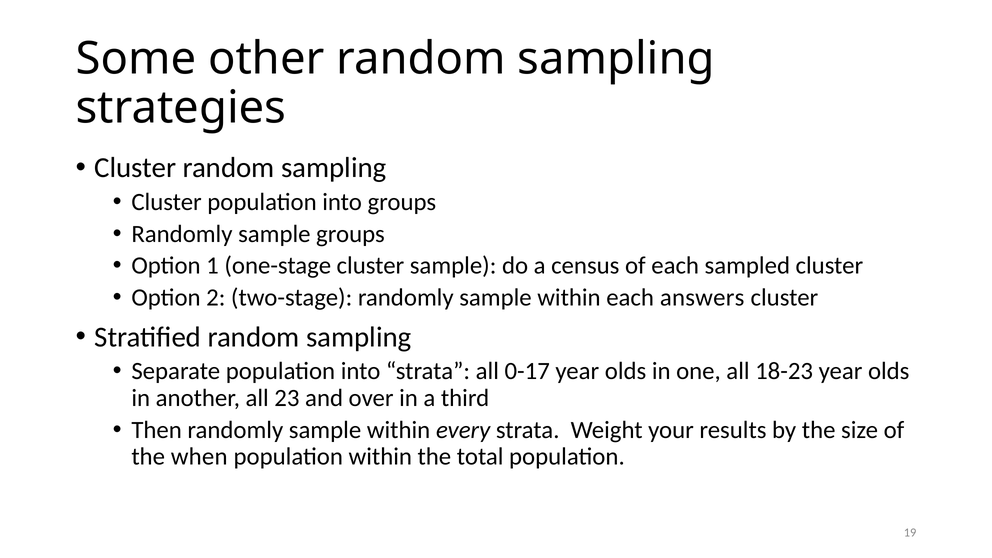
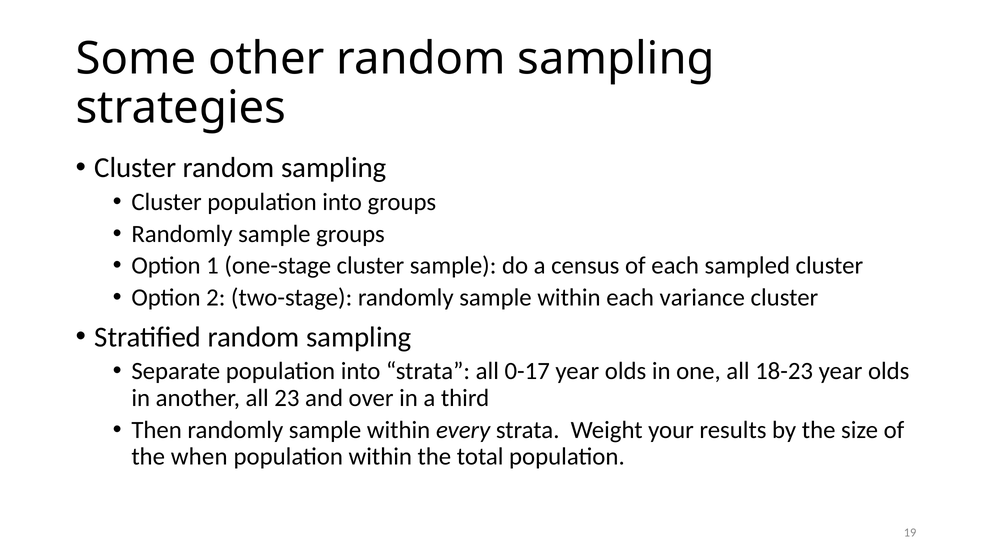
answers: answers -> variance
